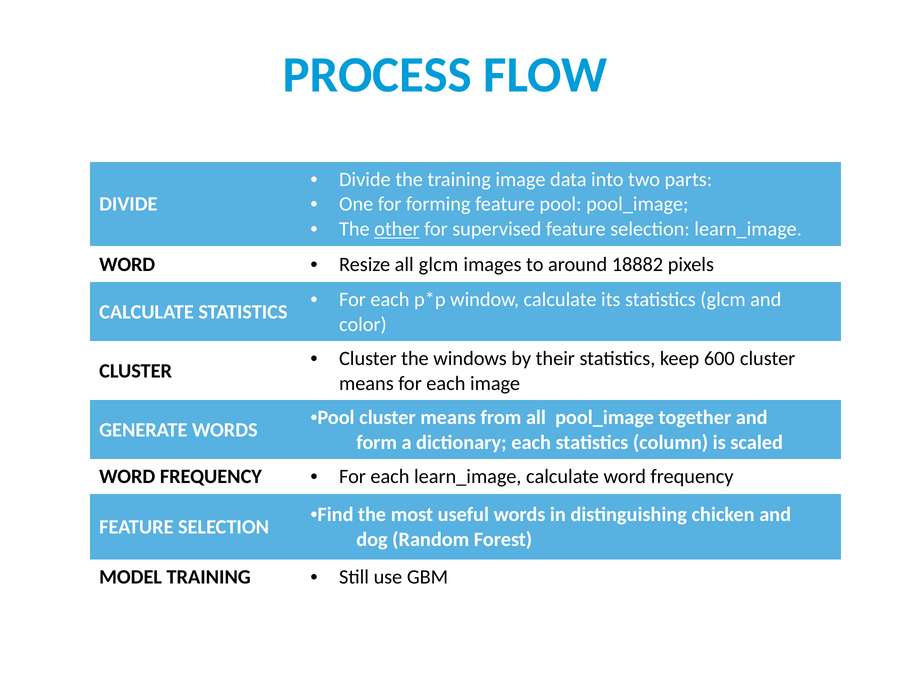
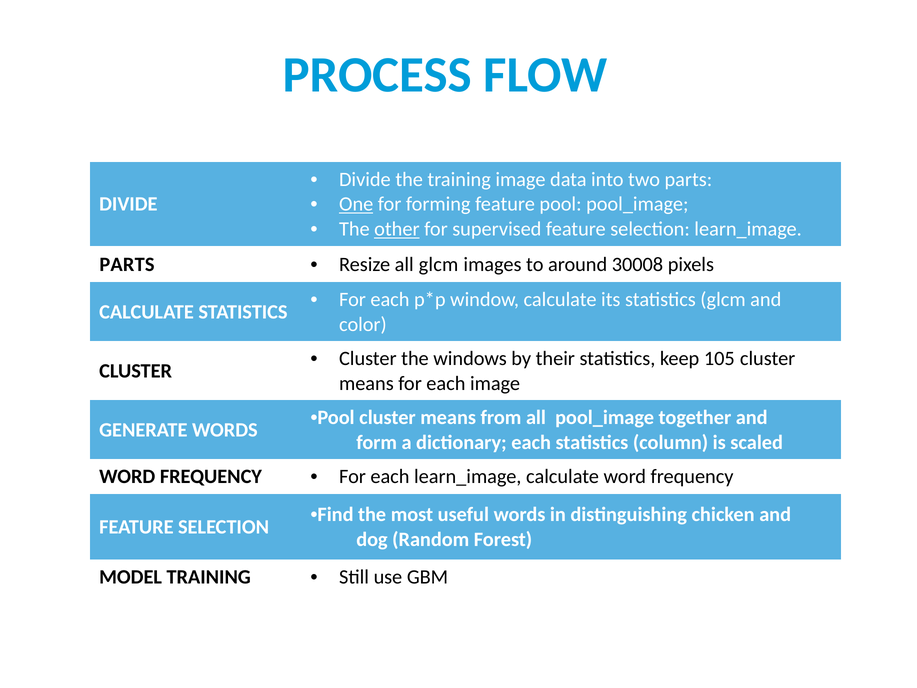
One underline: none -> present
WORD at (127, 264): WORD -> PARTS
18882: 18882 -> 30008
600: 600 -> 105
